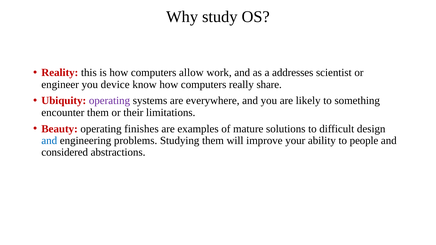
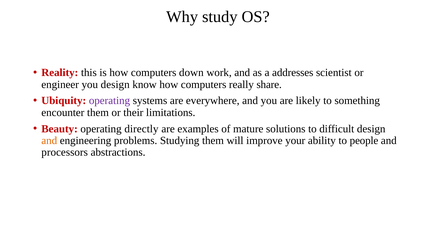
allow: allow -> down
you device: device -> design
finishes: finishes -> directly
and at (49, 141) colour: blue -> orange
considered: considered -> processors
